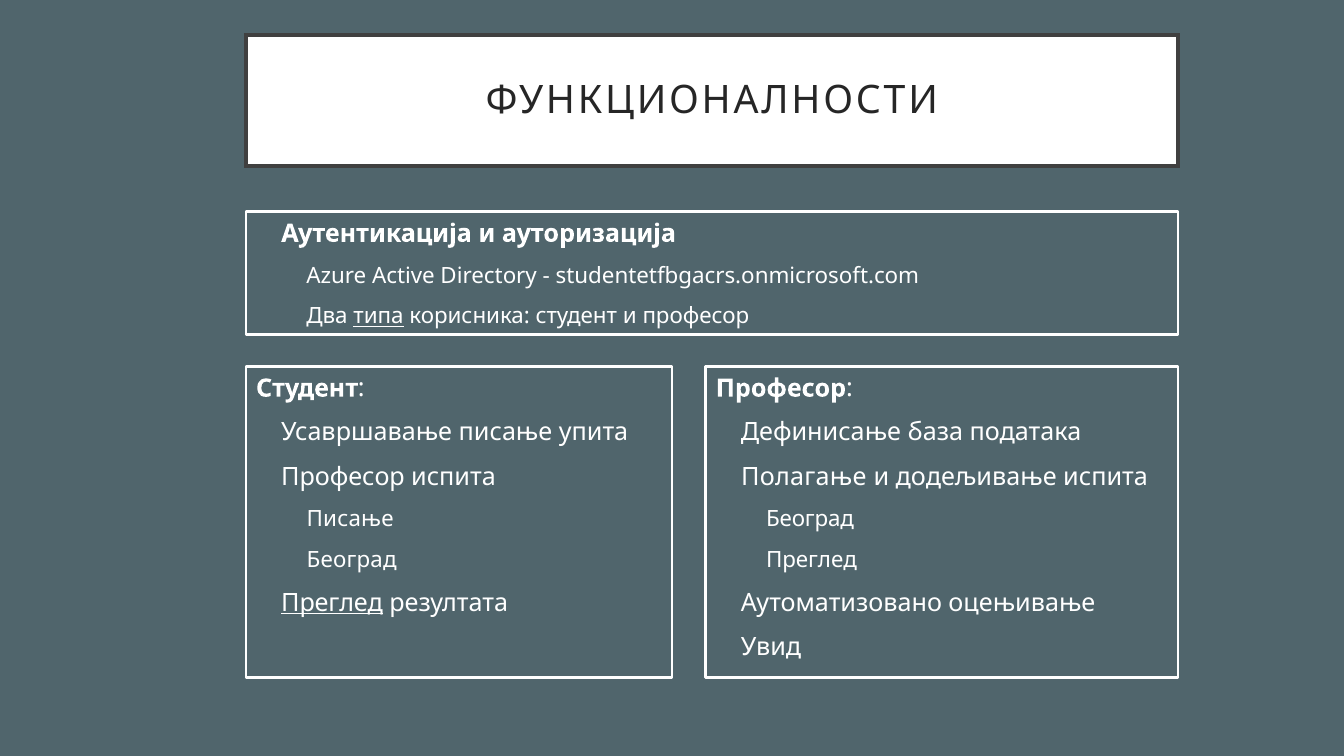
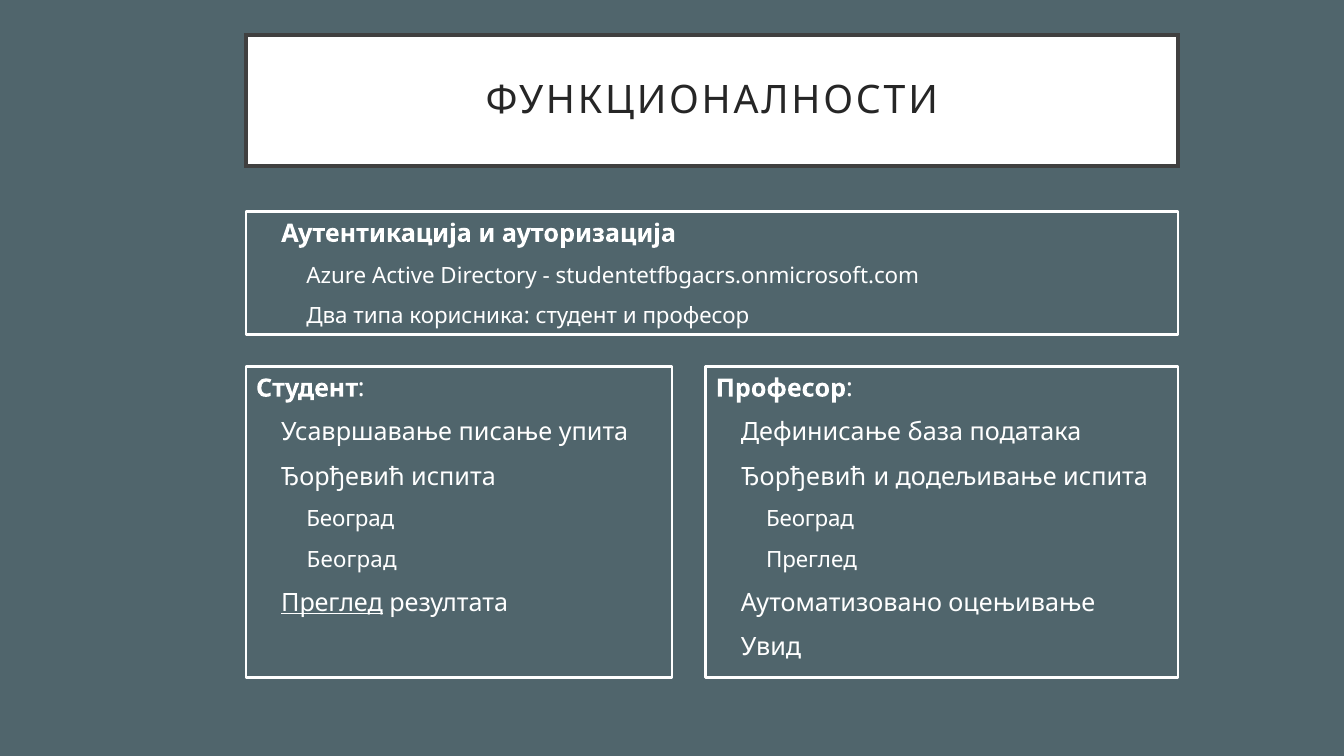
типа underline: present -> none
Професор at (343, 477): Професор -> Ђорђевић
Полагање at (804, 477): Полагање -> Ђорђевић
Писање at (350, 519): Писање -> Београд
